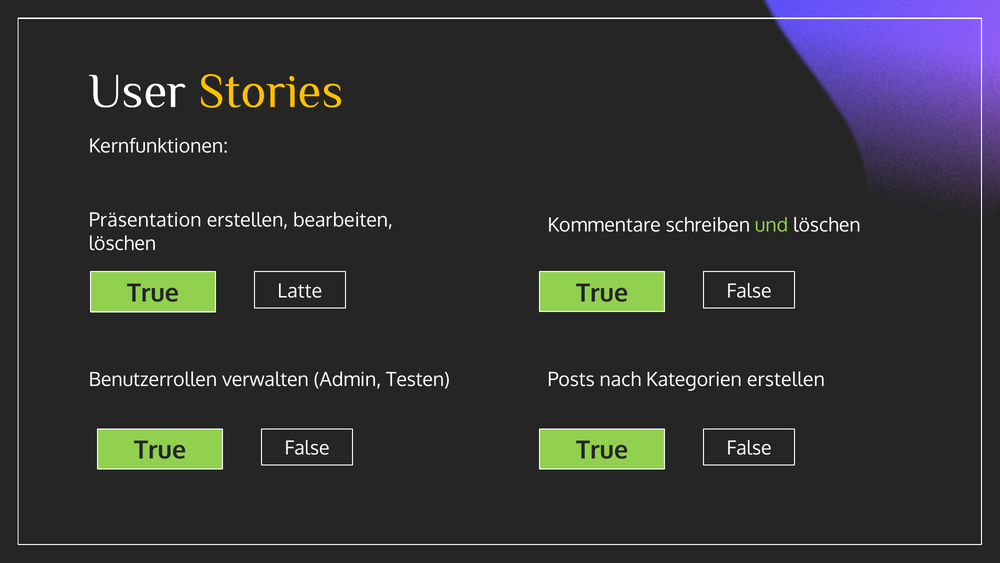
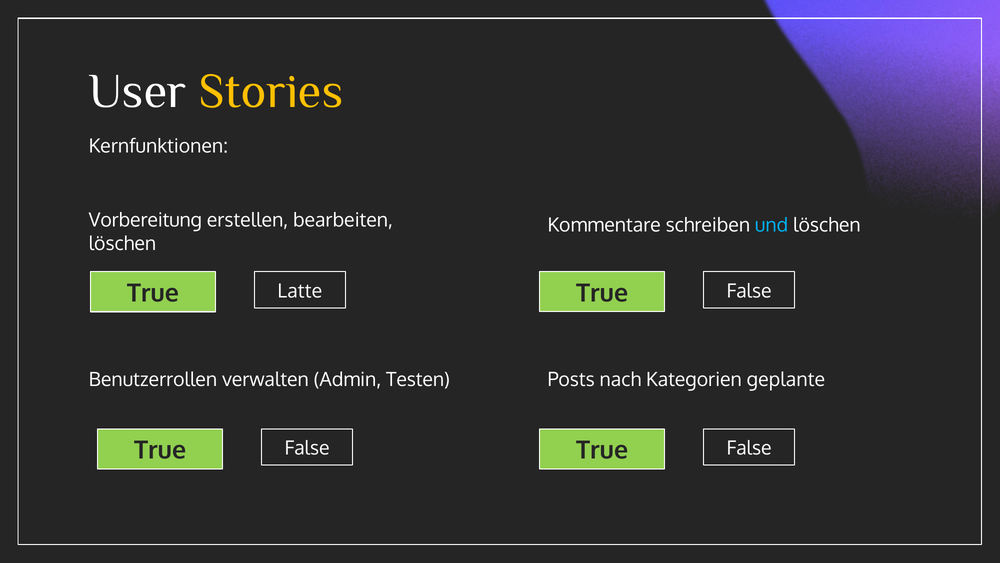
Präsentation: Präsentation -> Vorbereitung
und at (772, 225) colour: light green -> light blue
Kategorien erstellen: erstellen -> geplante
